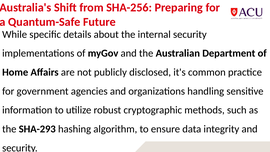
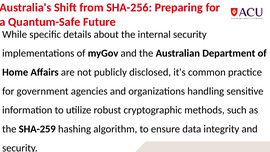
SHA-293: SHA-293 -> SHA-259
